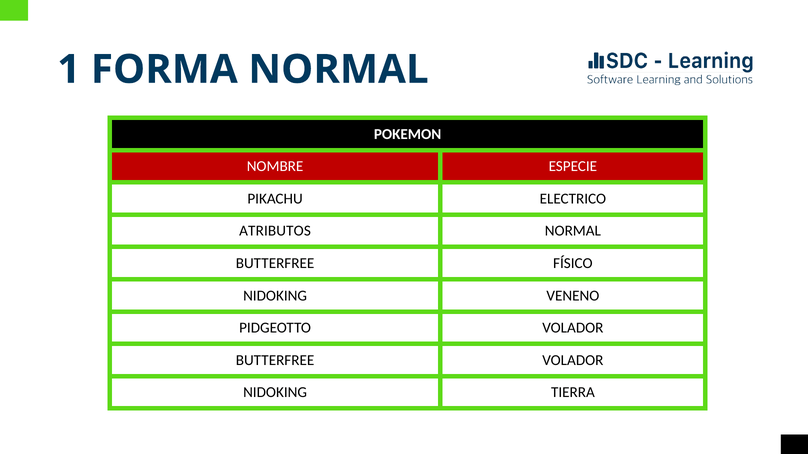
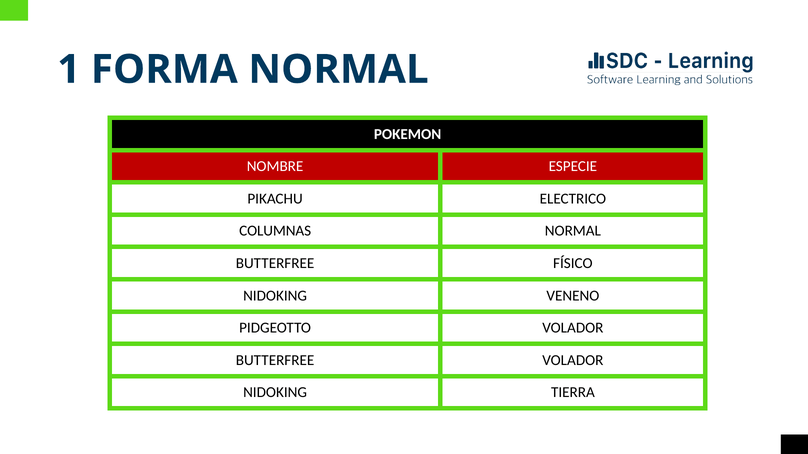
ATRIBUTOS: ATRIBUTOS -> COLUMNAS
